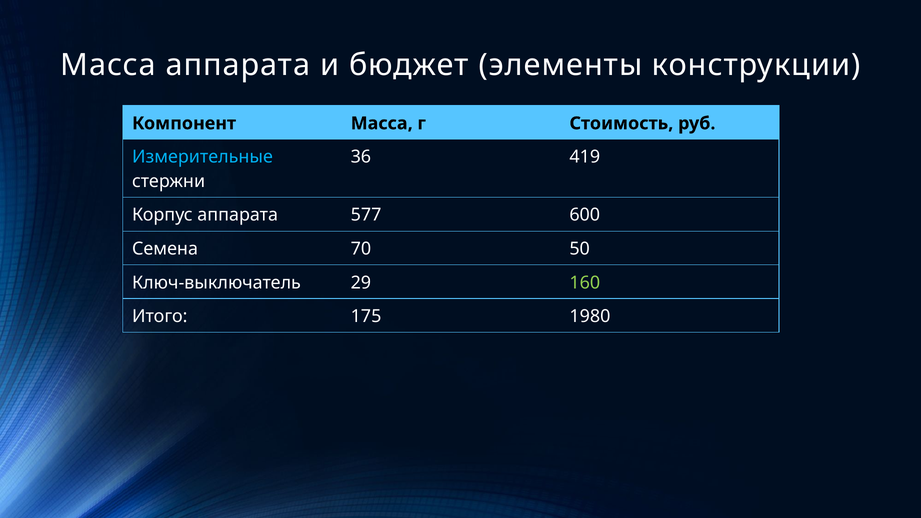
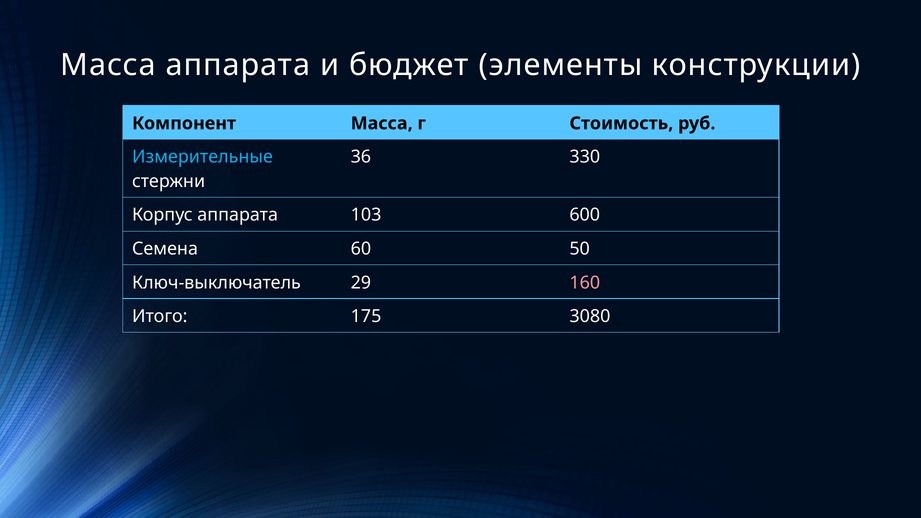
419: 419 -> 330
577: 577 -> 103
70: 70 -> 60
160 colour: light green -> pink
1980: 1980 -> 3080
